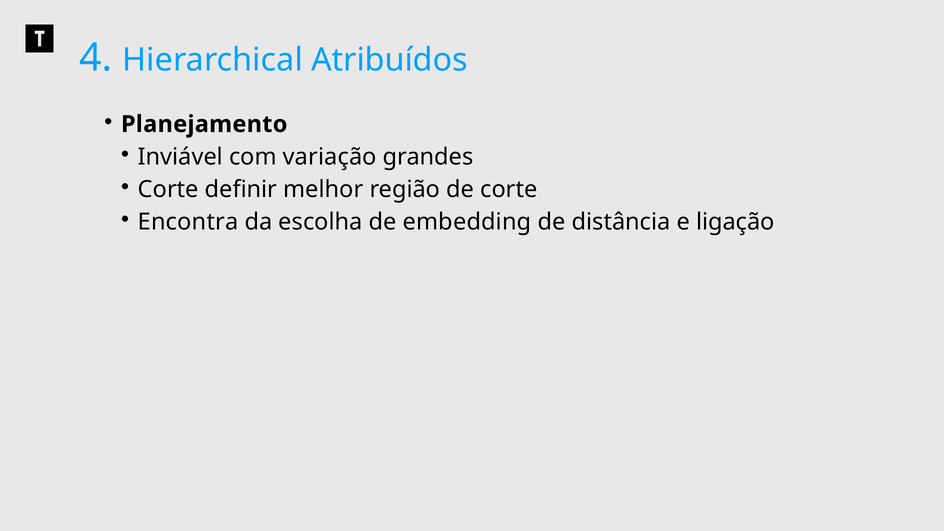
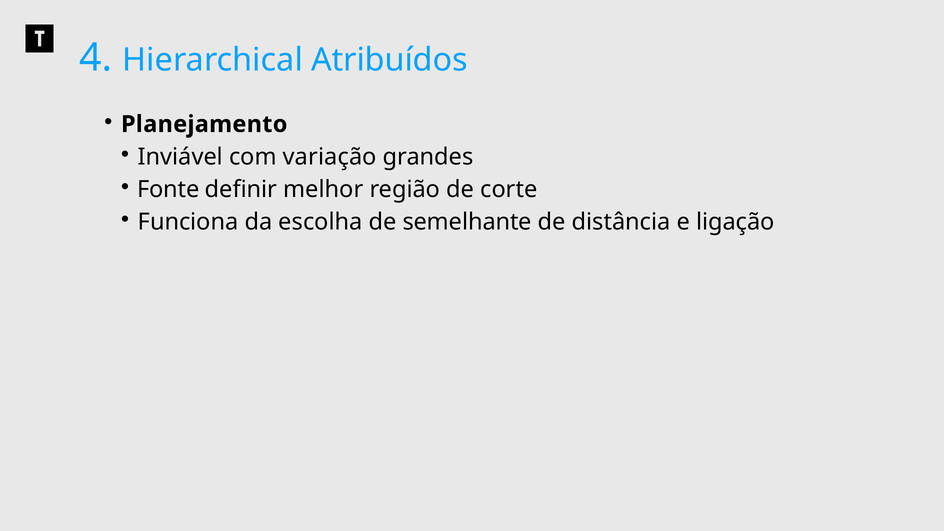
Corte at (168, 189): Corte -> Fonte
Encontra: Encontra -> Funciona
embedding: embedding -> semelhante
